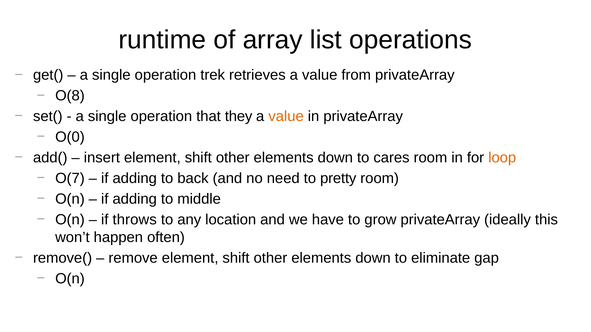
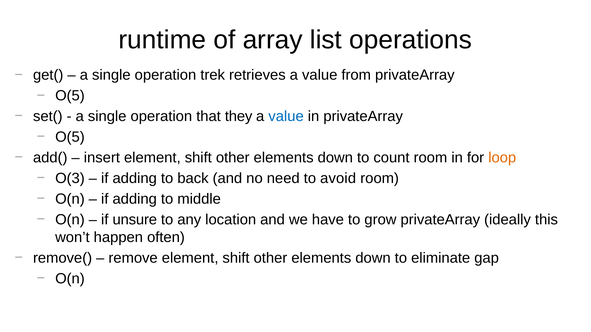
O(8 at (70, 96): O(8 -> O(5
value at (286, 116) colour: orange -> blue
O(0 at (70, 137): O(0 -> O(5
cares: cares -> count
O(7: O(7 -> O(3
pretty: pretty -> avoid
throws: throws -> unsure
